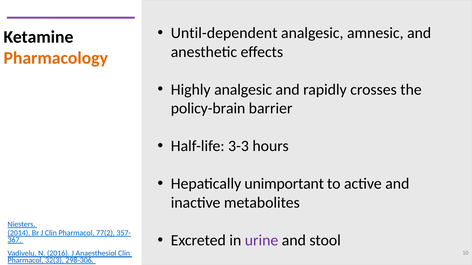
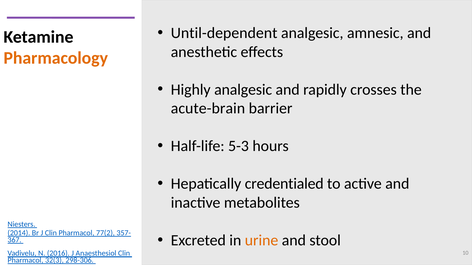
policy-brain: policy-brain -> acute-brain
3-3: 3-3 -> 5-3
unimportant: unimportant -> credentialed
urine colour: purple -> orange
